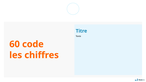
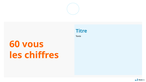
code: code -> vous
